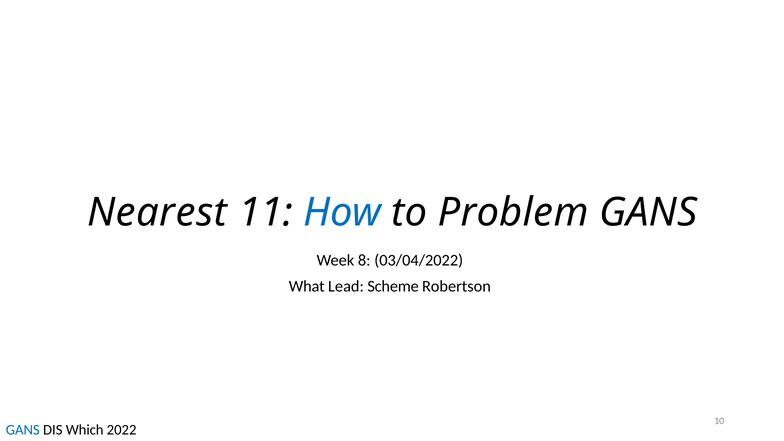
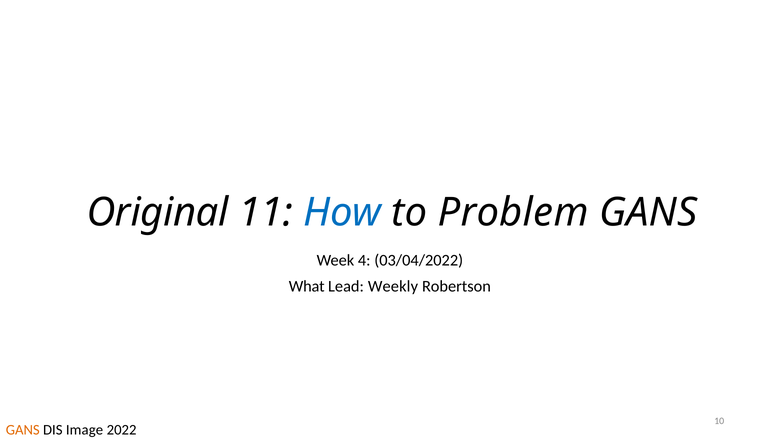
Nearest: Nearest -> Original
8: 8 -> 4
Scheme: Scheme -> Weekly
GANS at (23, 430) colour: blue -> orange
Which: Which -> Image
